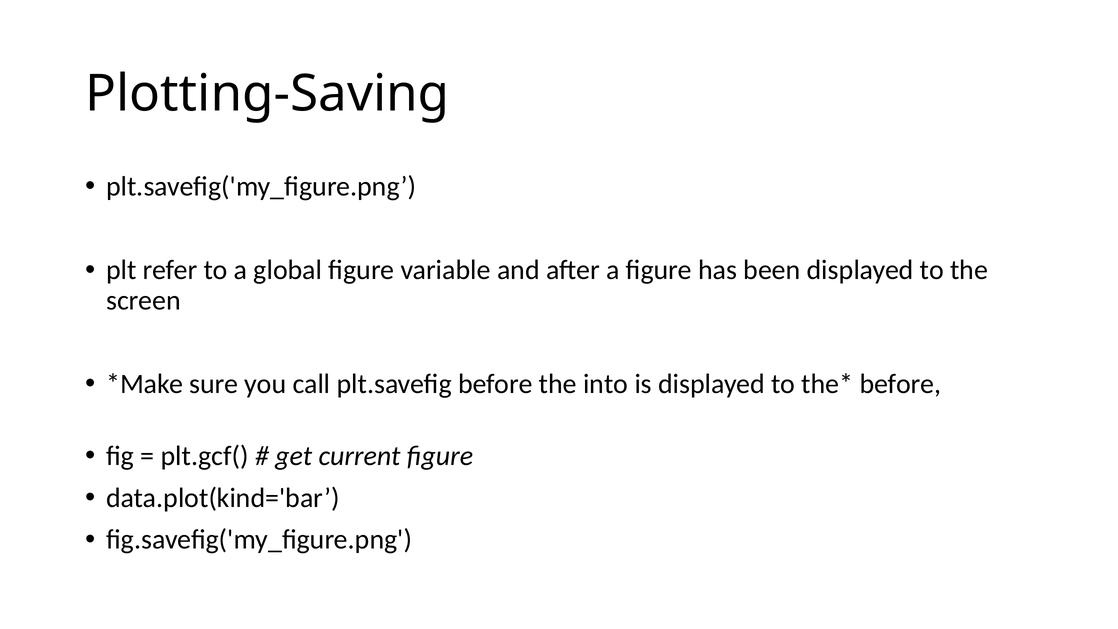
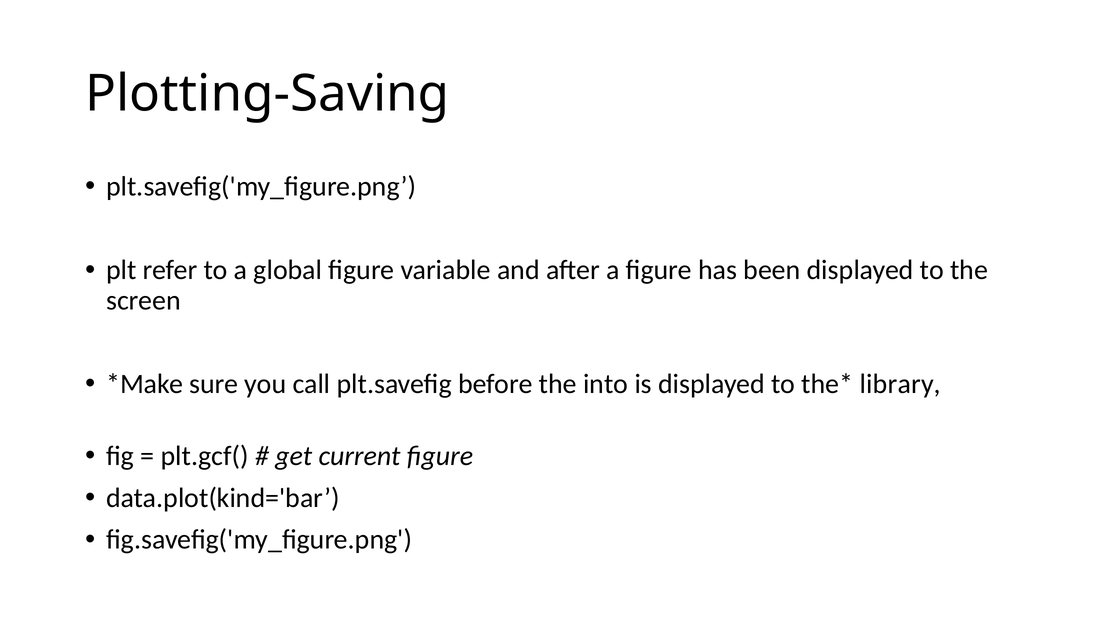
before at (900, 384): before -> library
